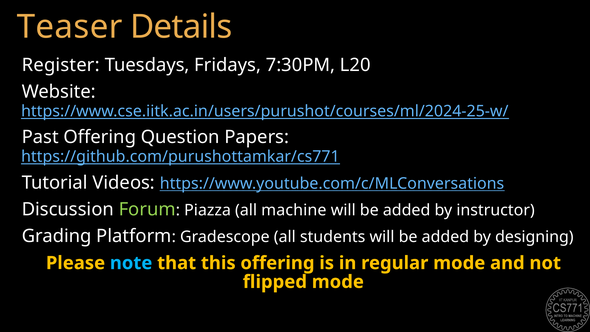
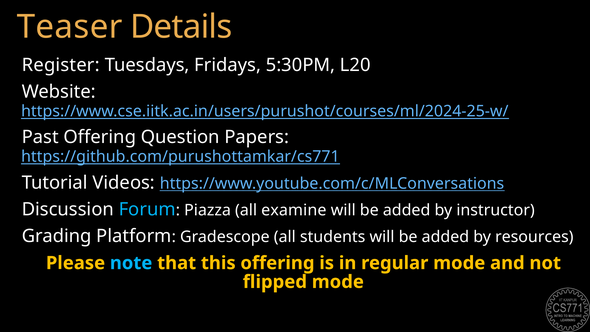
7:30PM: 7:30PM -> 5:30PM
Forum colour: light green -> light blue
machine: machine -> examine
designing: designing -> resources
